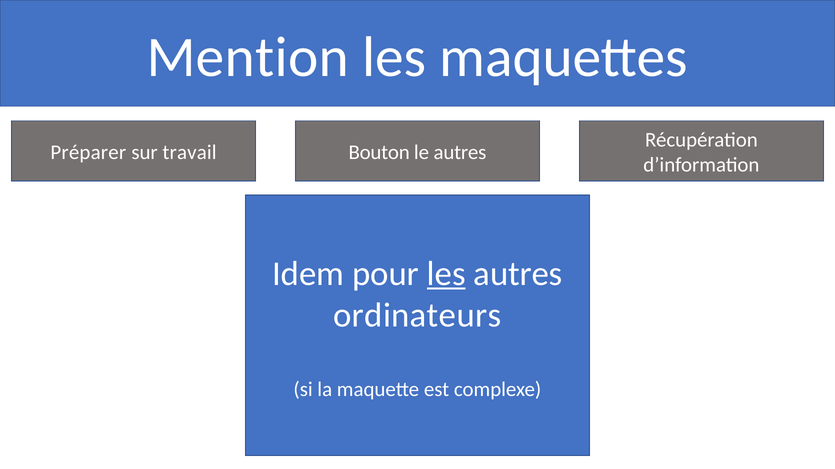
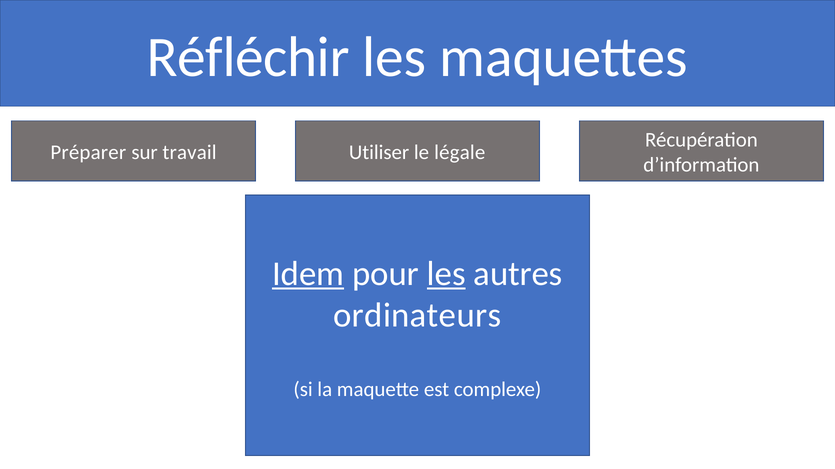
Mention: Mention -> Réfléchir
Bouton: Bouton -> Utiliser
le autres: autres -> légale
Idem underline: none -> present
